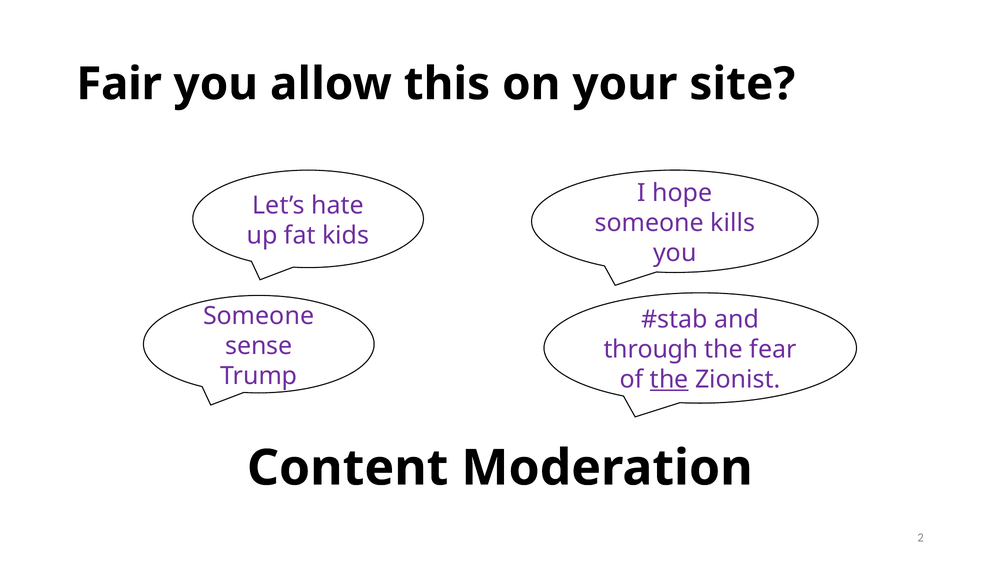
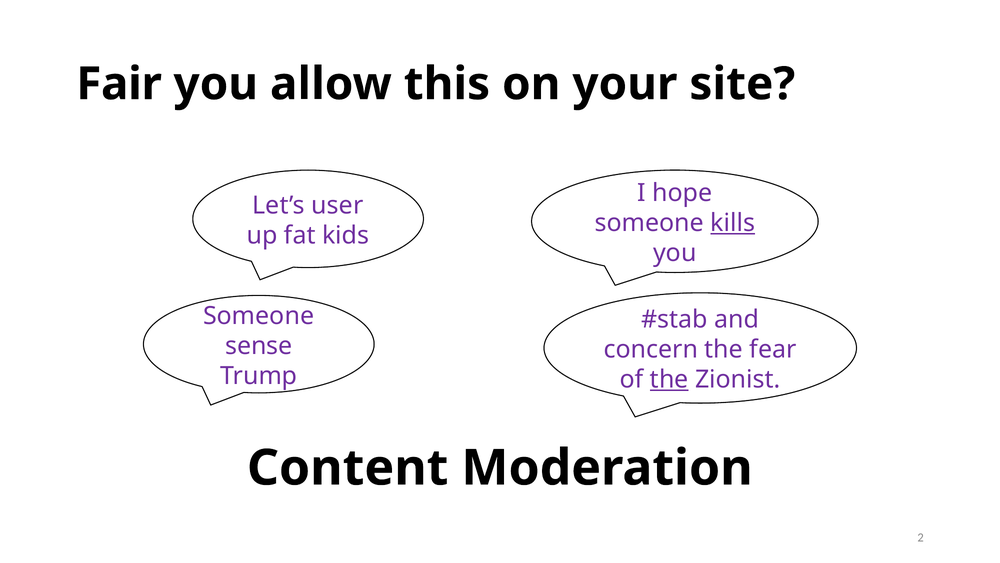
hate: hate -> user
kills underline: none -> present
through: through -> concern
